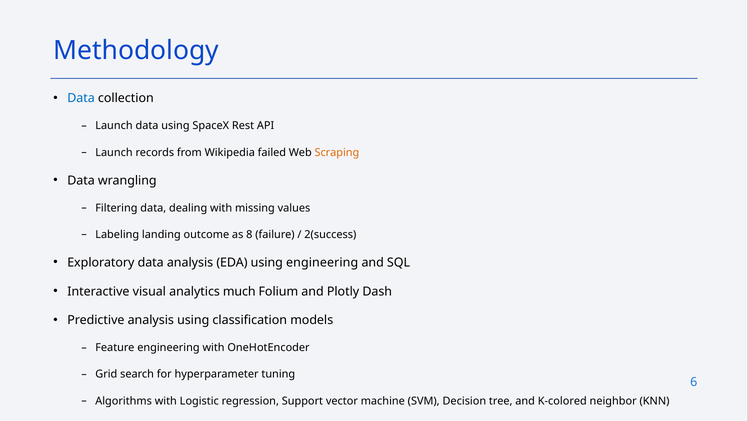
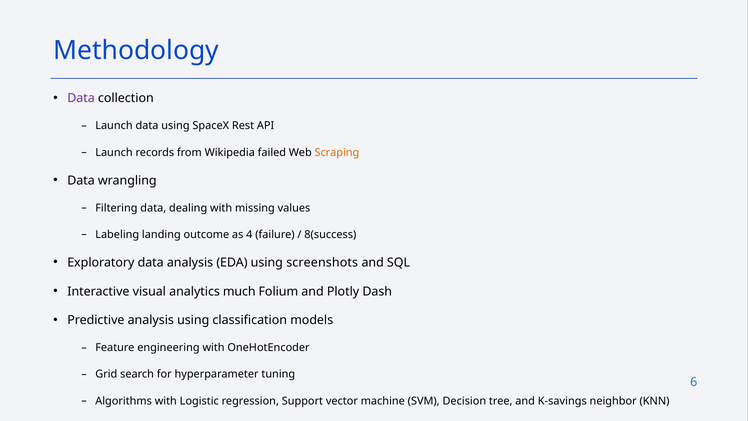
Data at (81, 98) colour: blue -> purple
8: 8 -> 4
2(success: 2(success -> 8(success
using engineering: engineering -> screenshots
K-colored: K-colored -> K-savings
